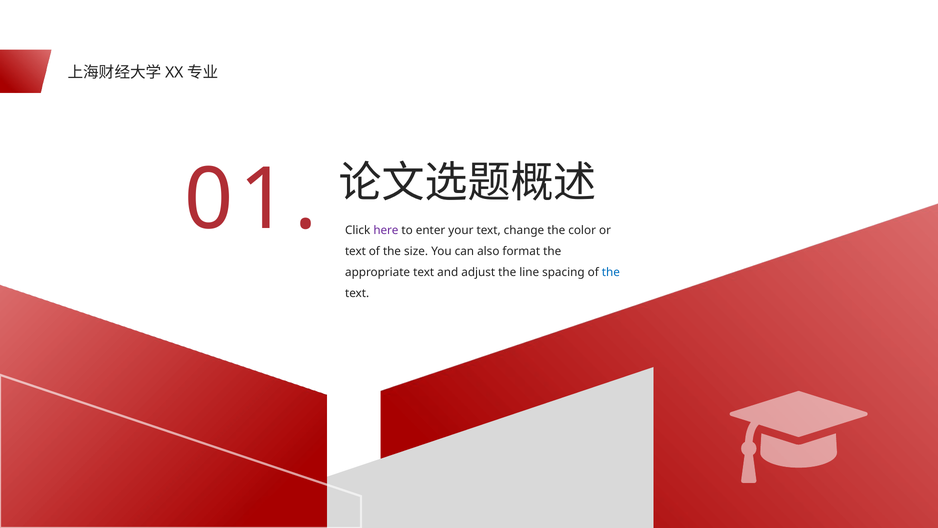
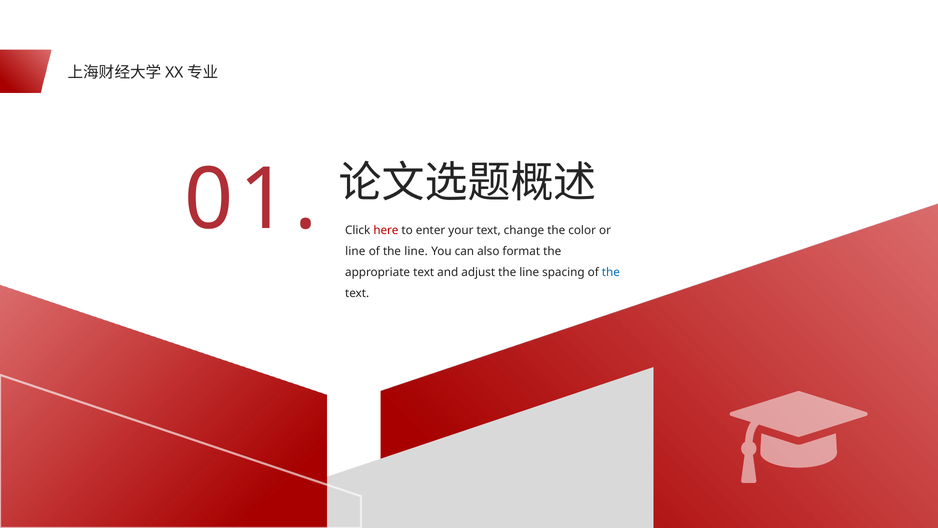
here colour: purple -> red
text at (355, 251): text -> line
of the size: size -> line
